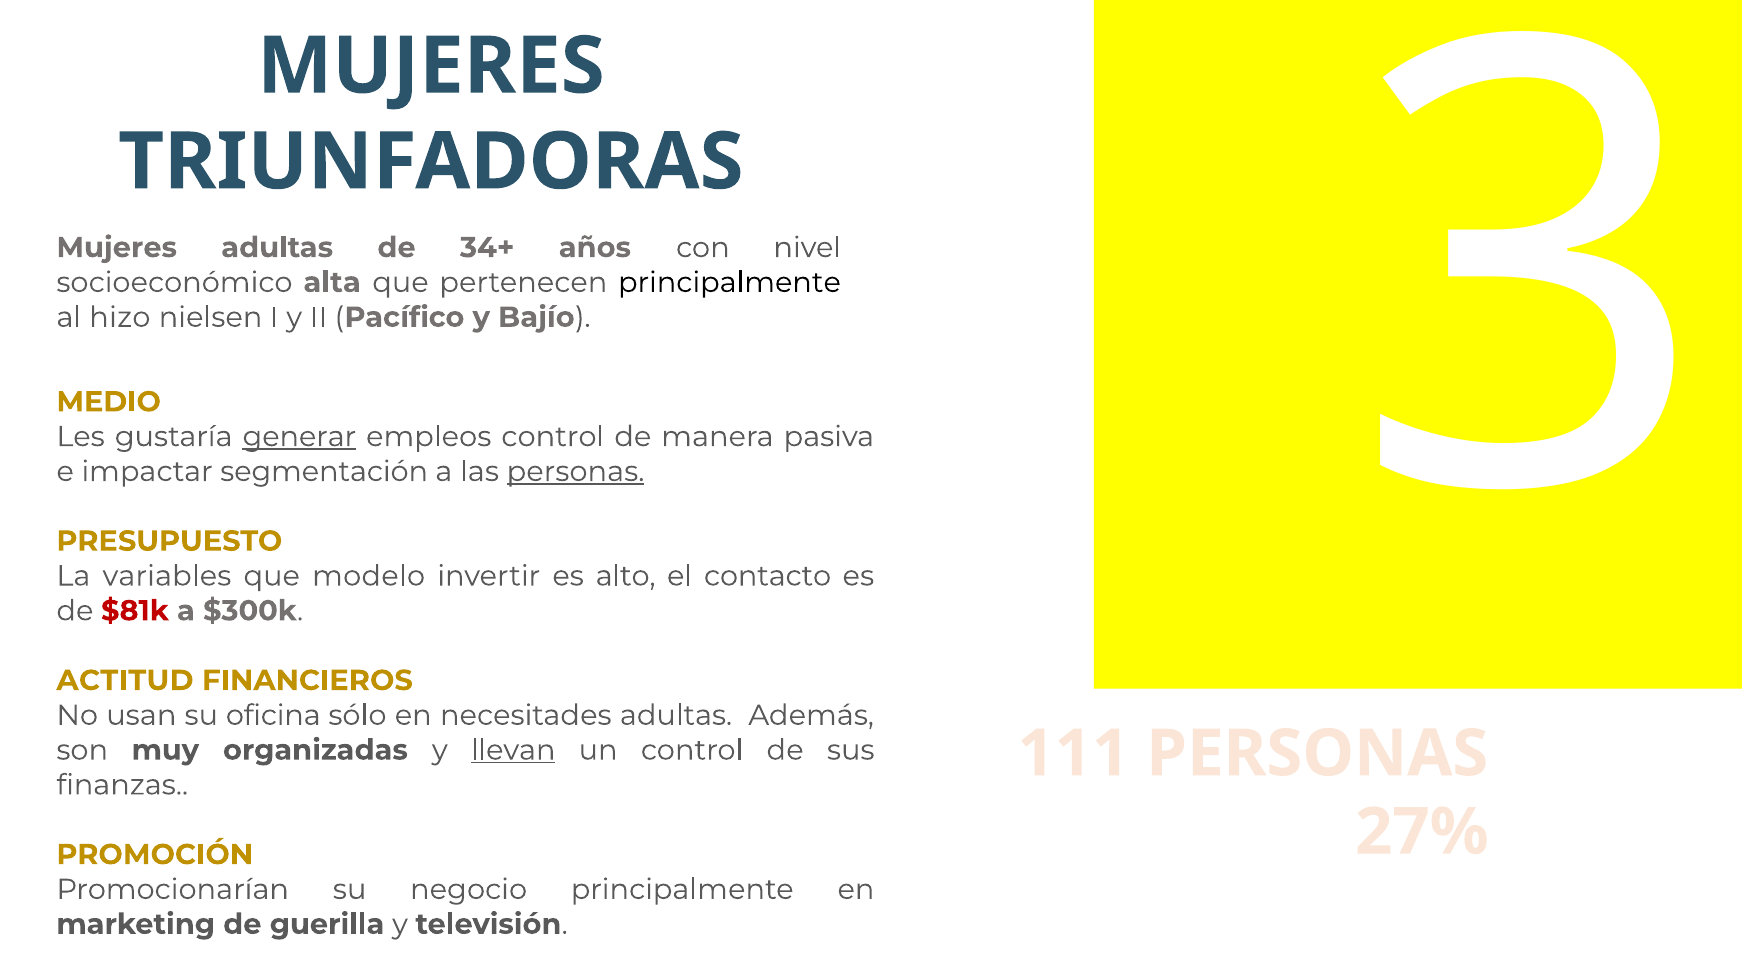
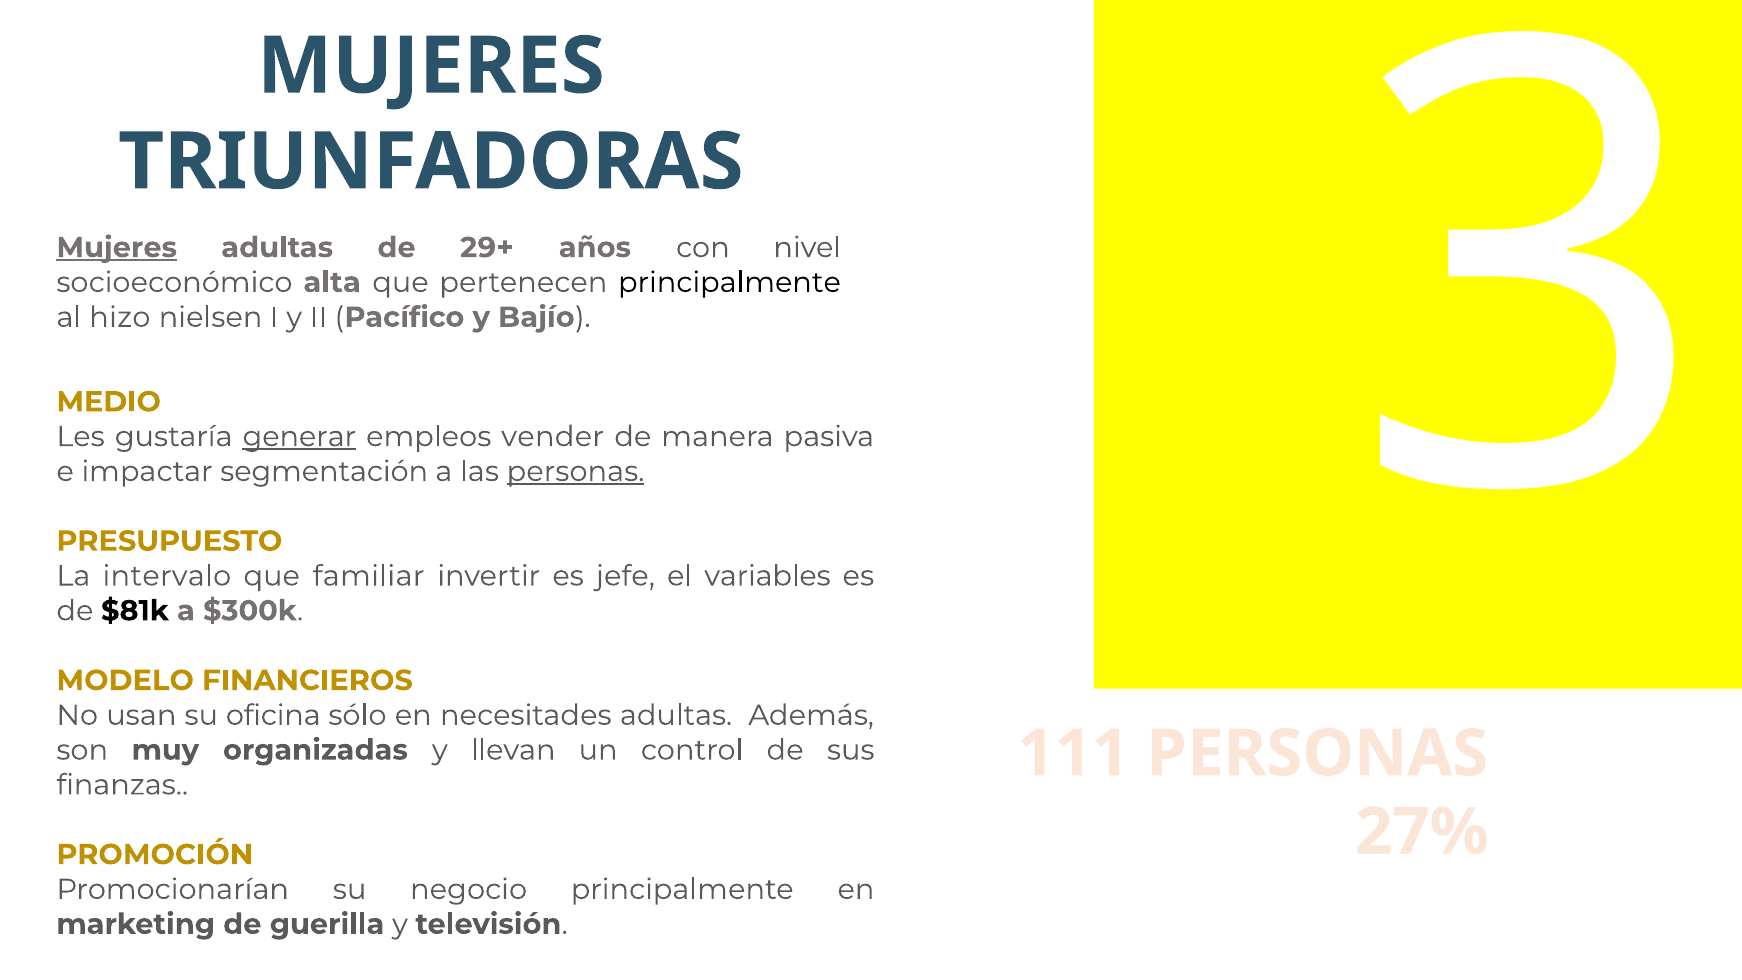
Mujeres at (117, 248) underline: none -> present
34+: 34+ -> 29+
empleos control: control -> vender
variables: variables -> intervalo
modelo: modelo -> familiar
alto: alto -> jefe
contacto: contacto -> variables
$81k colour: red -> black
ACTITUD: ACTITUD -> MODELO
llevan underline: present -> none
